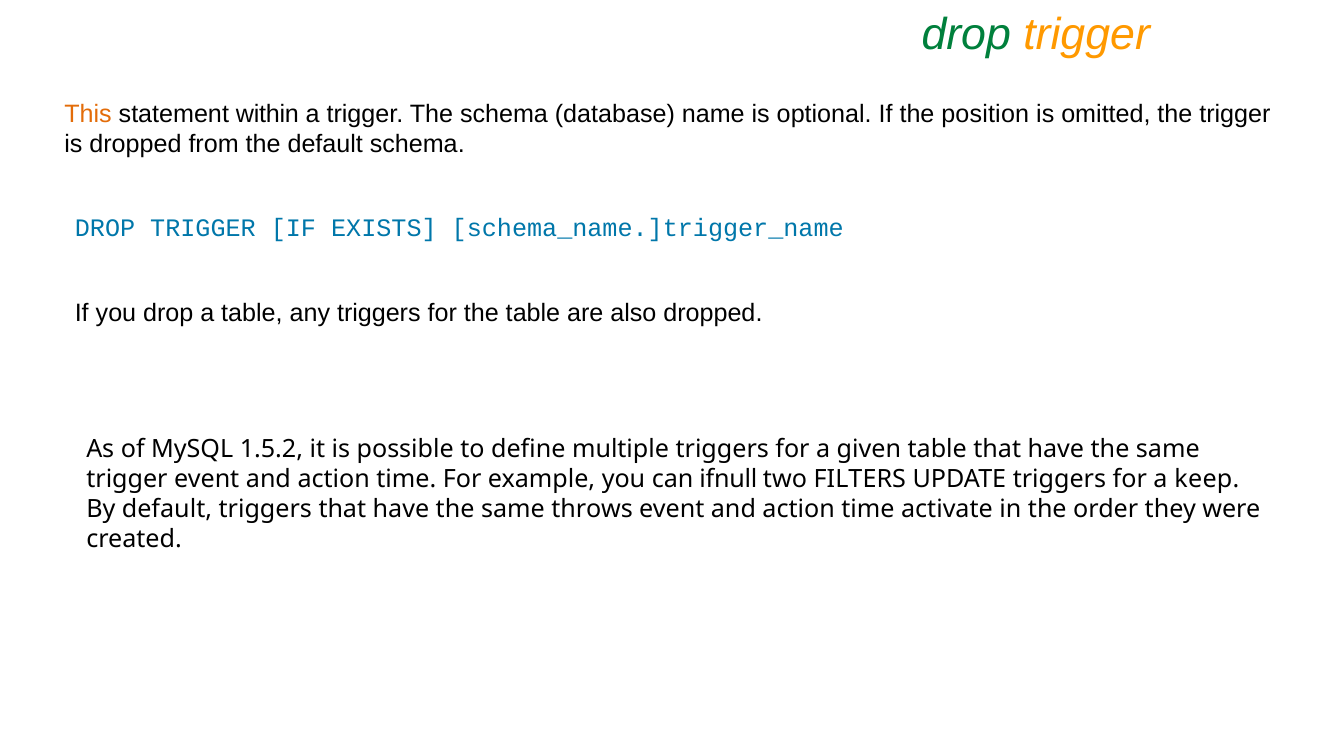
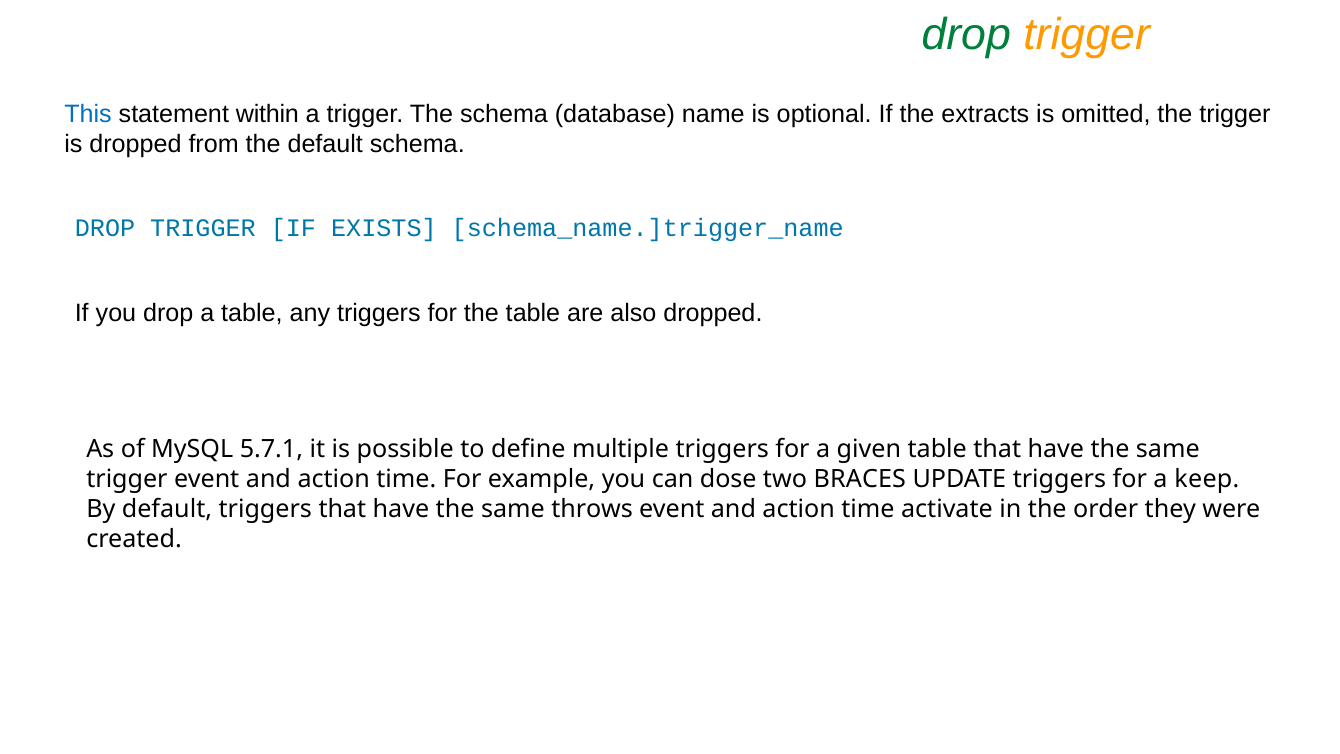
This colour: orange -> blue
position: position -> extracts
1.5.2: 1.5.2 -> 5.7.1
ifnull: ifnull -> dose
FILTERS: FILTERS -> BRACES
